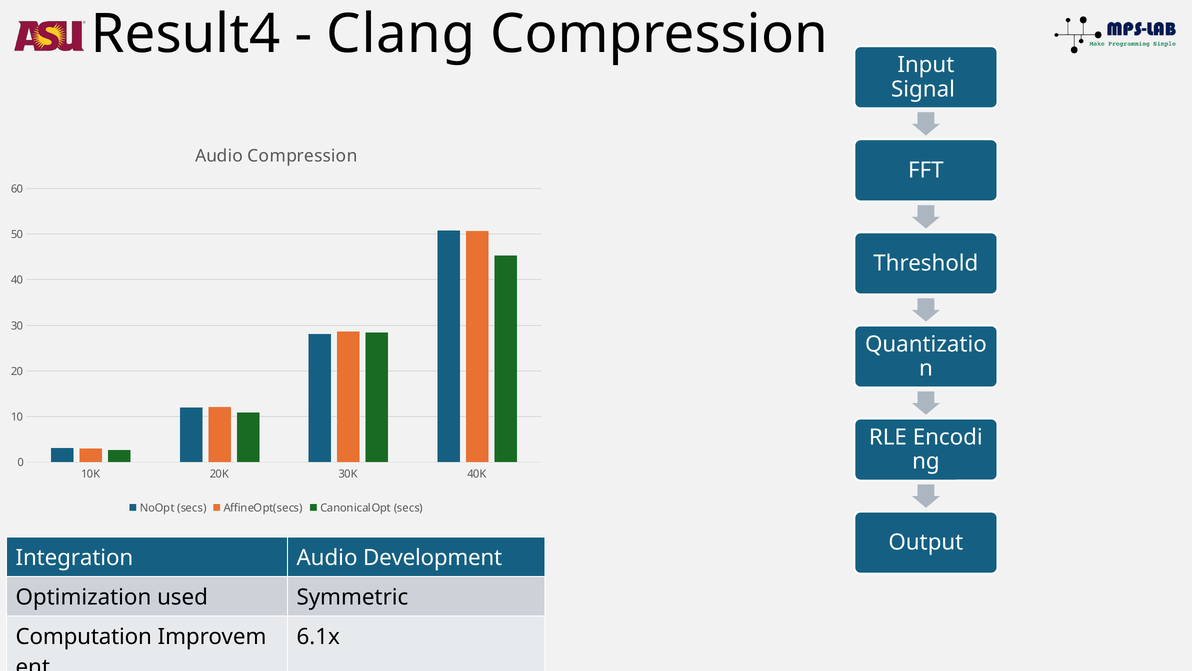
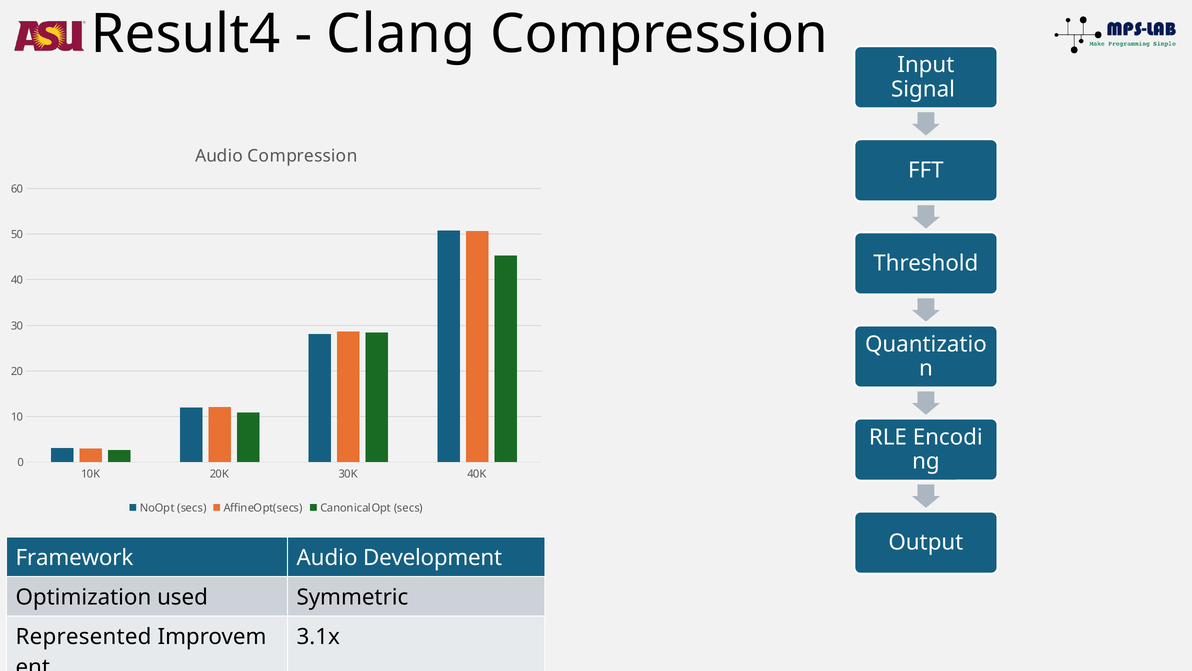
Integration: Integration -> Framework
Computation: Computation -> Represented
6.1x: 6.1x -> 3.1x
